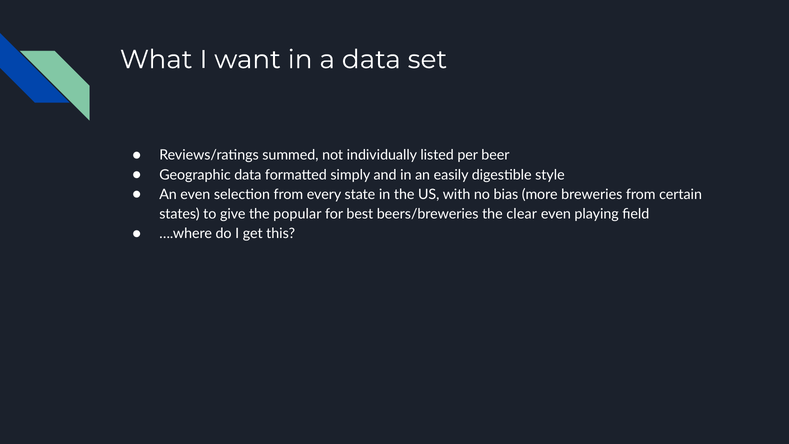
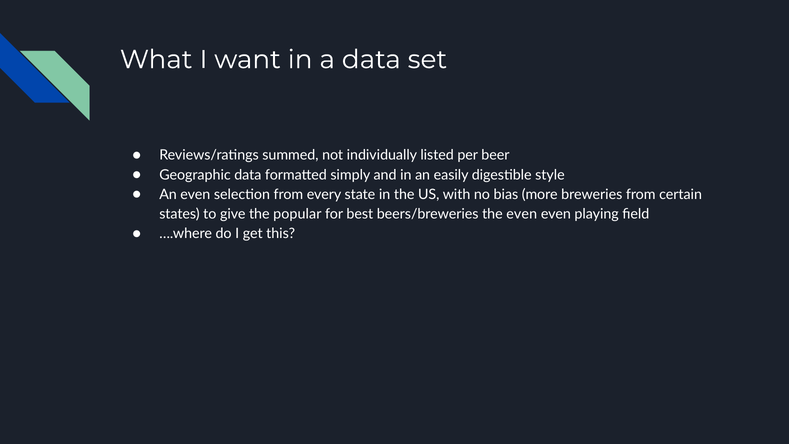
the clear: clear -> even
